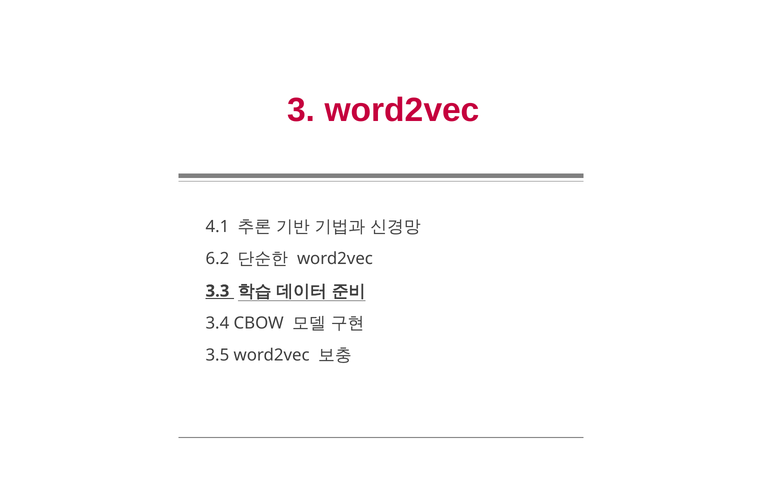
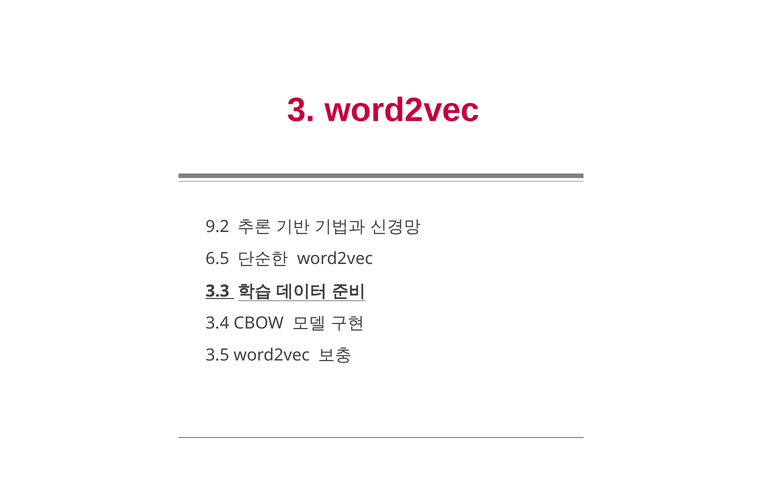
4.1: 4.1 -> 9.2
6.2: 6.2 -> 6.5
